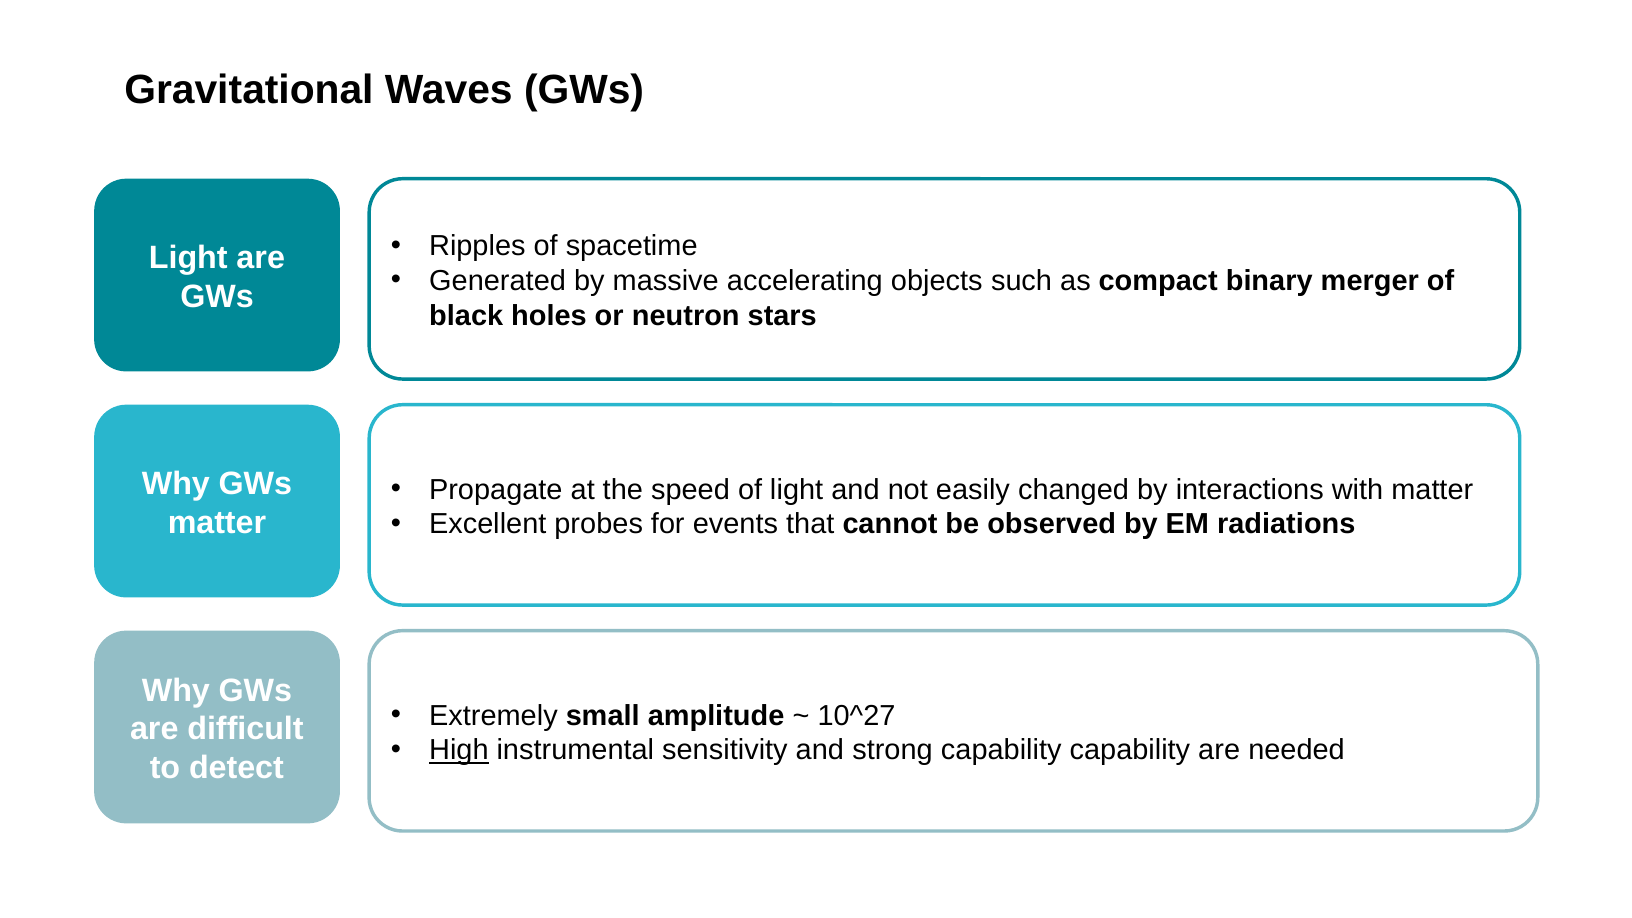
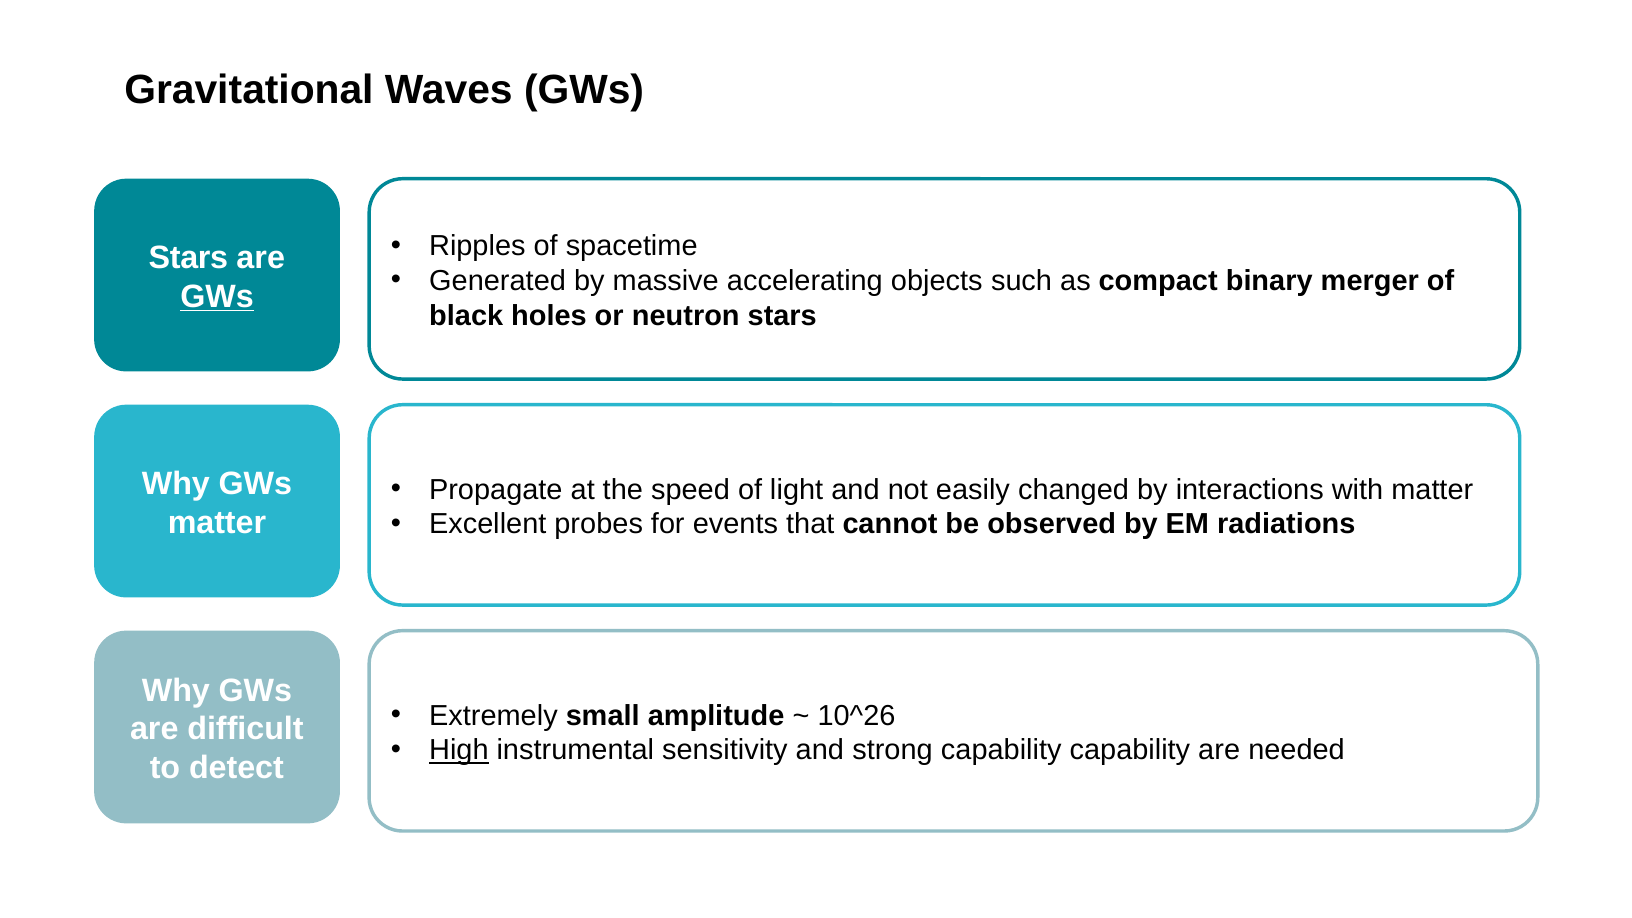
Light at (188, 258): Light -> Stars
GWs at (217, 297) underline: none -> present
10^27: 10^27 -> 10^26
